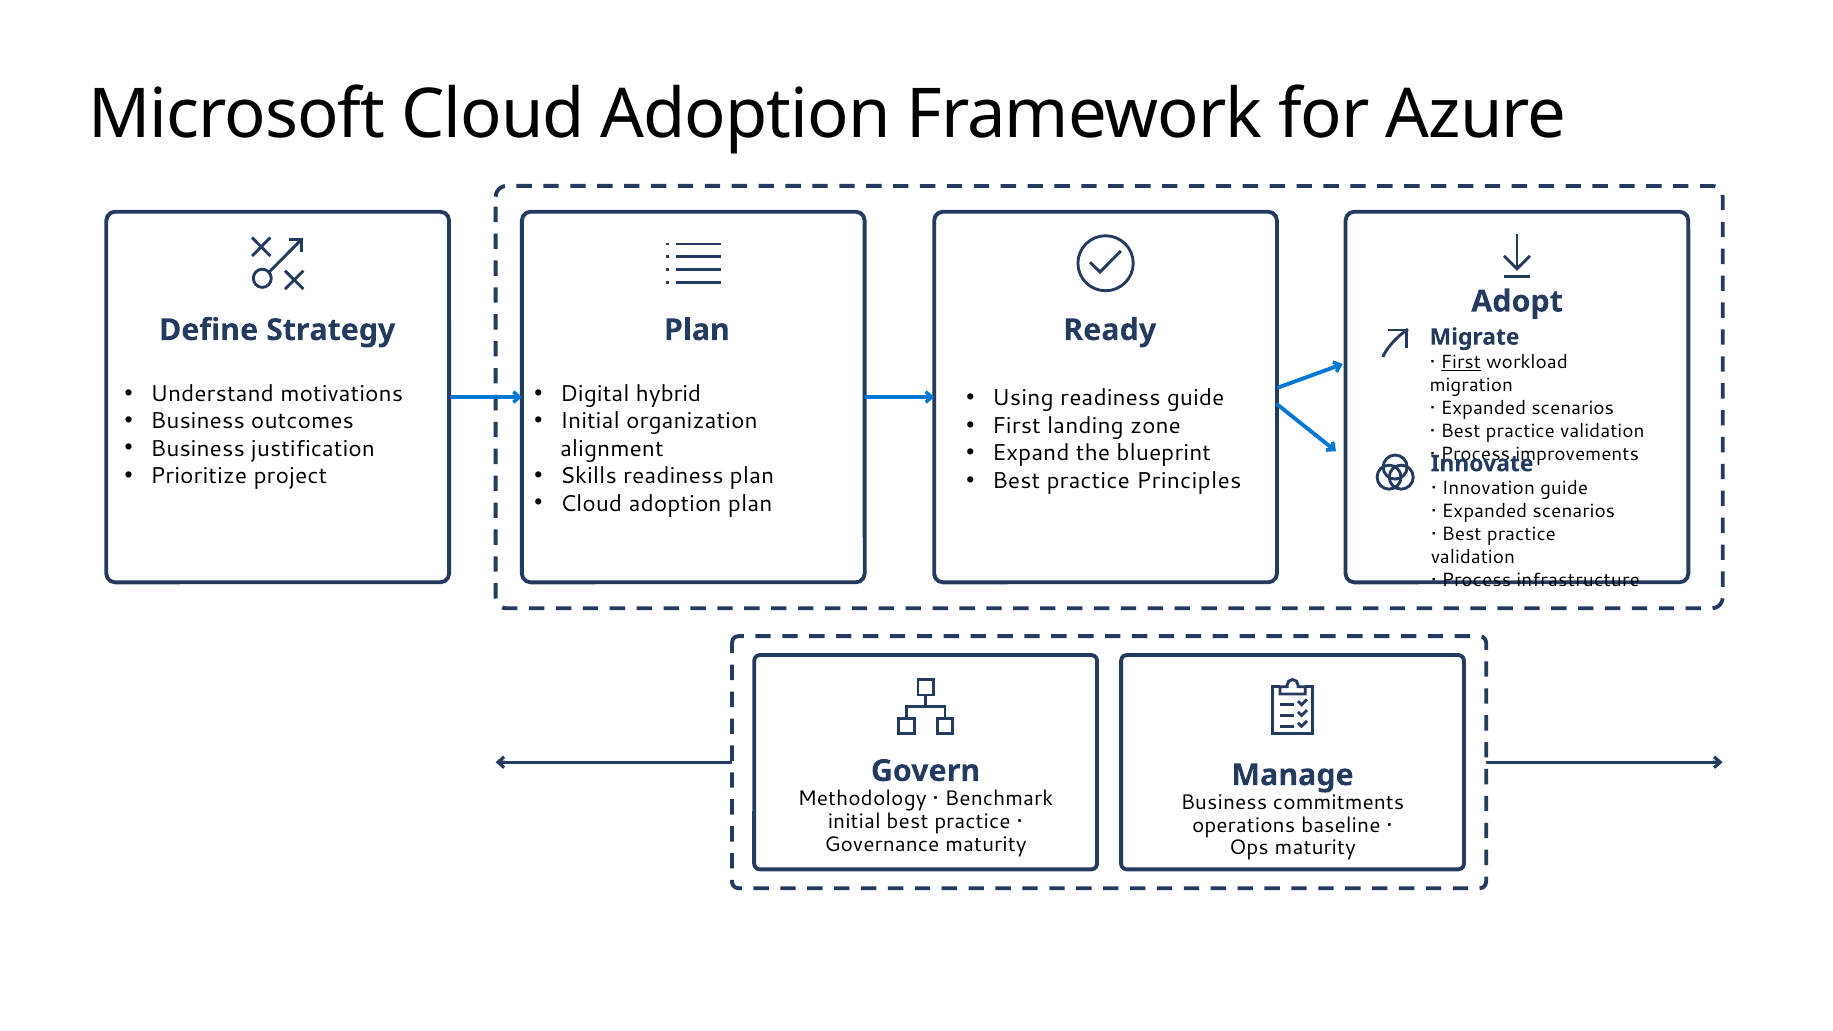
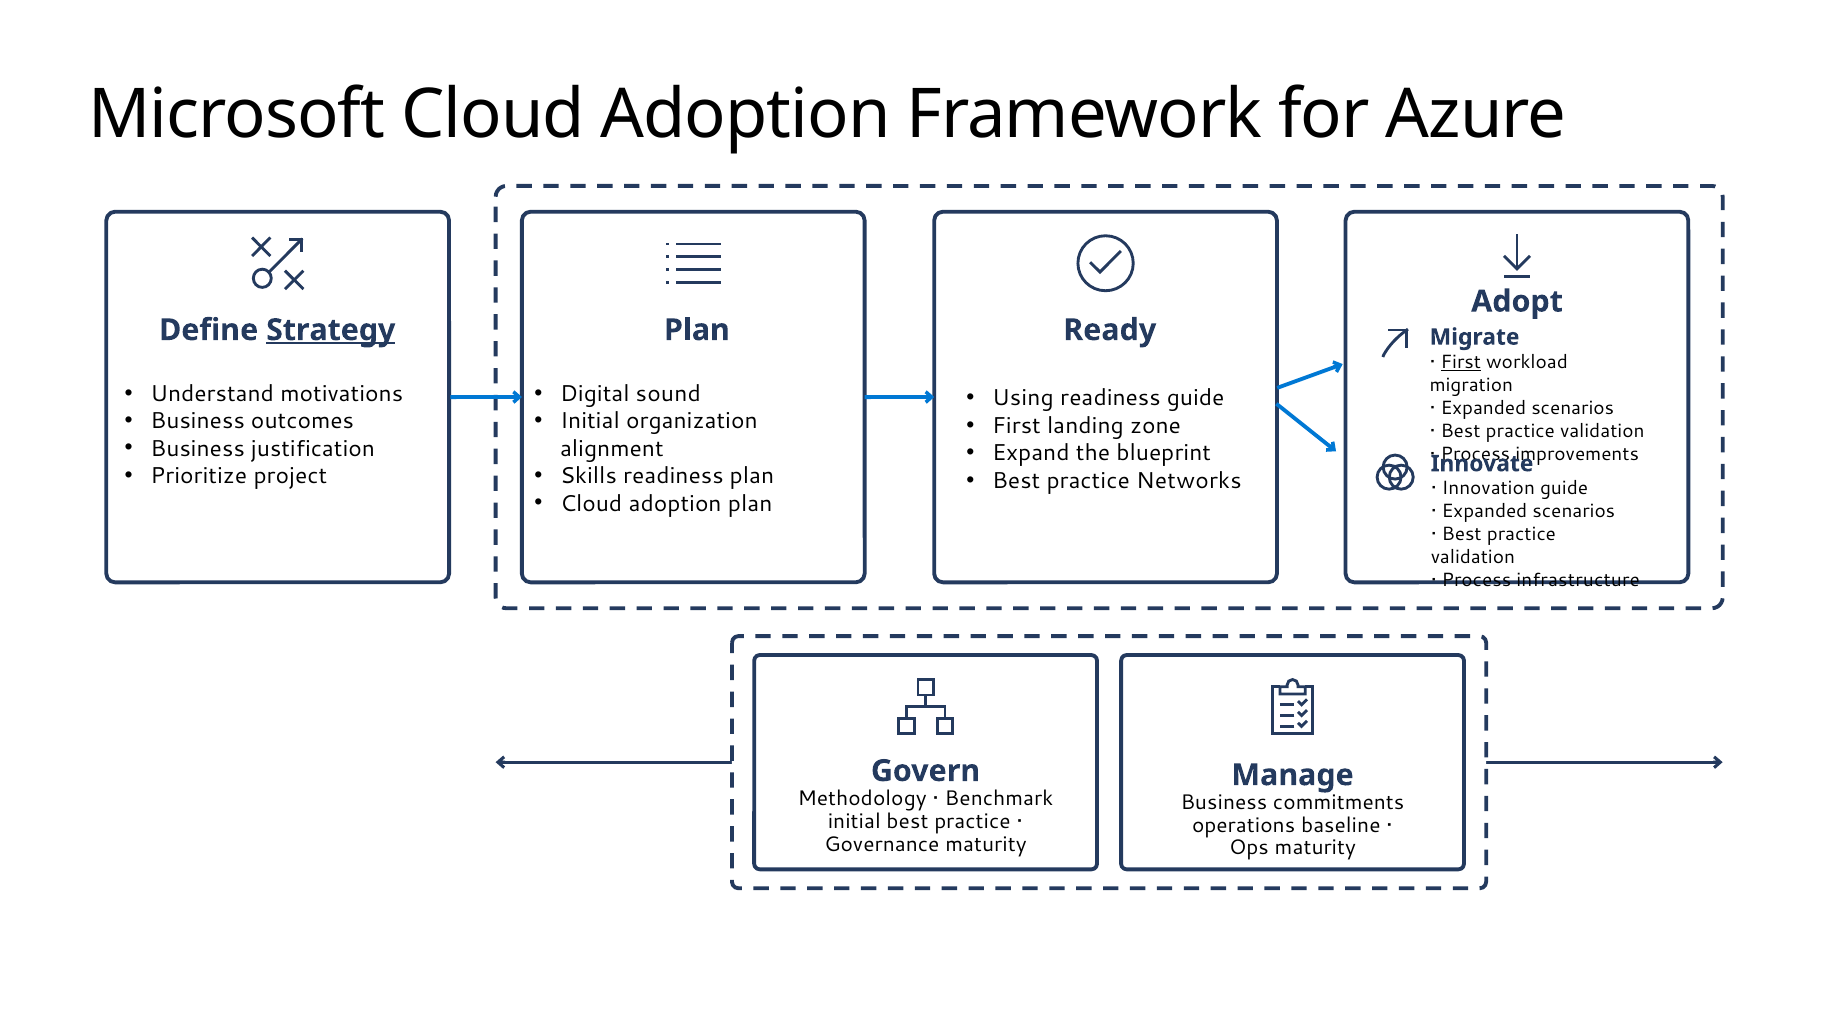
Strategy underline: none -> present
hybrid: hybrid -> sound
Principles: Principles -> Networks
